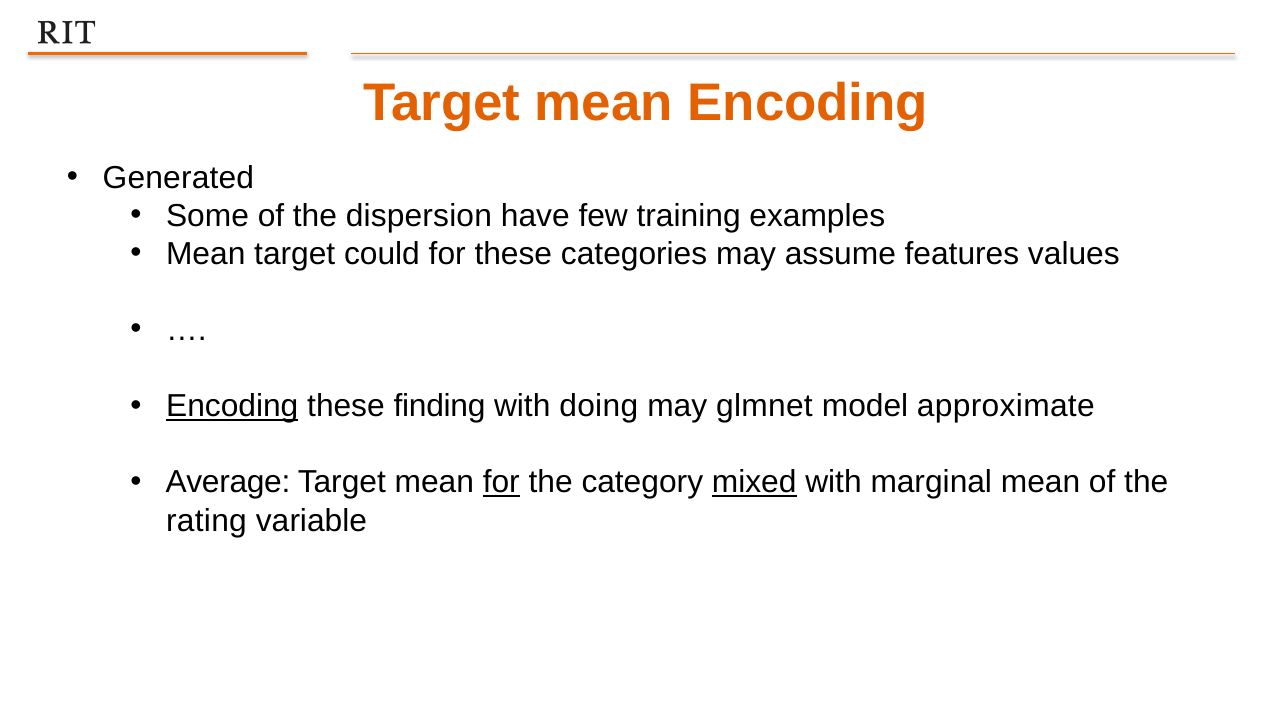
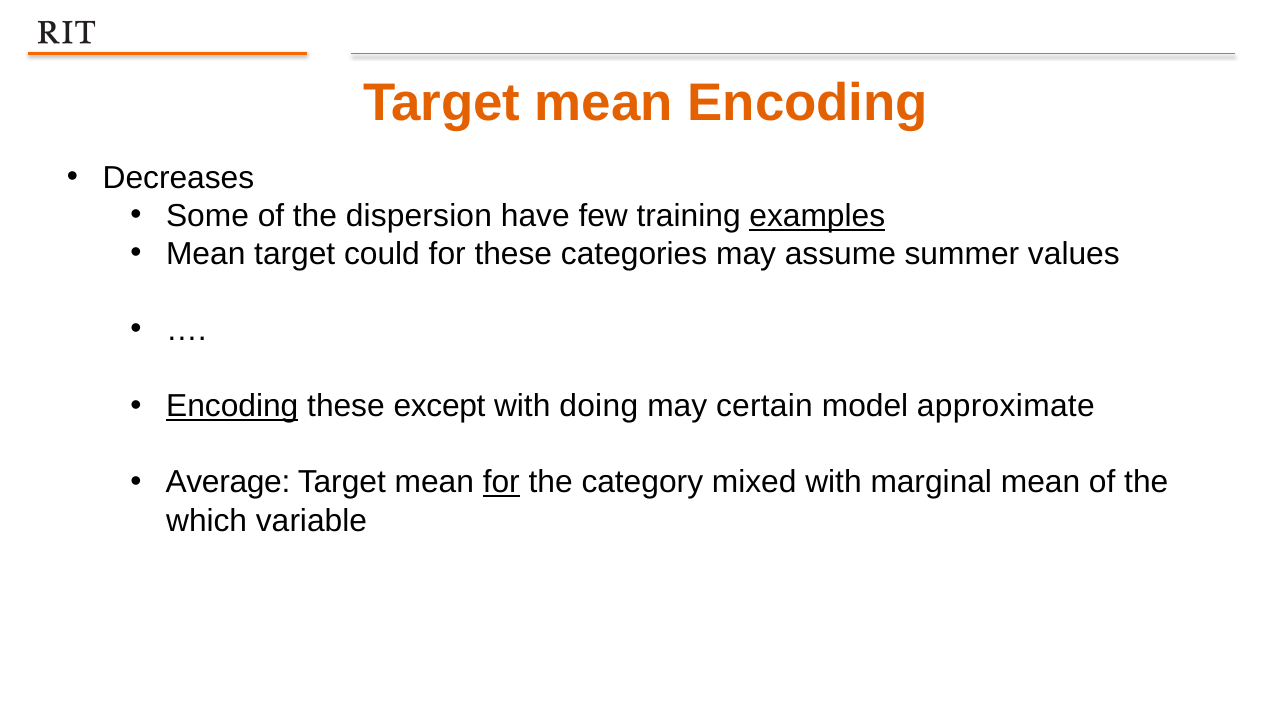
Generated: Generated -> Decreases
examples underline: none -> present
features: features -> summer
finding: finding -> except
glmnet: glmnet -> certain
mixed underline: present -> none
rating: rating -> which
